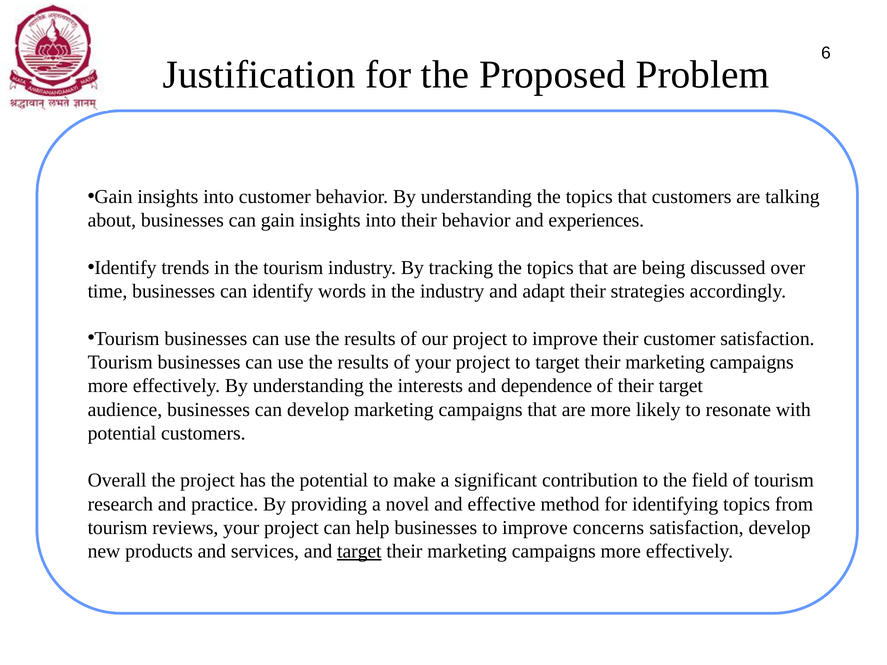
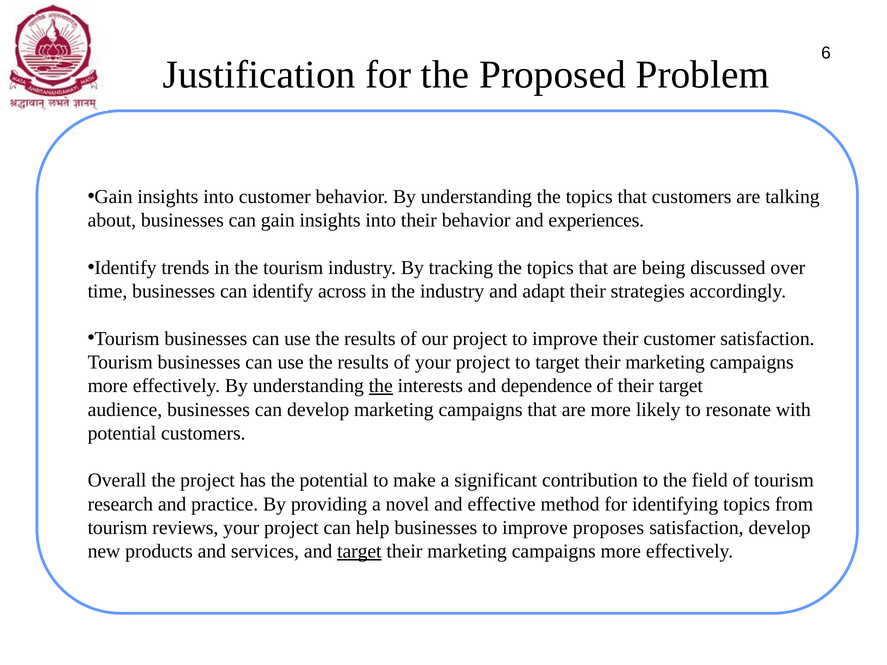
words: words -> across
the at (381, 386) underline: none -> present
concerns: concerns -> proposes
